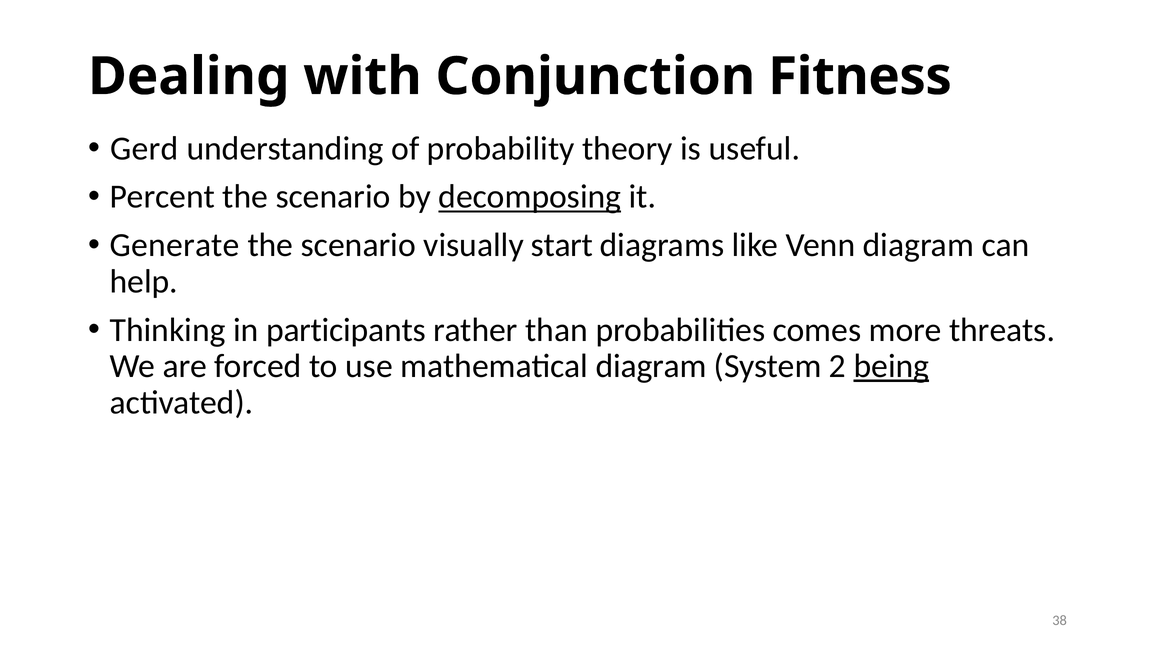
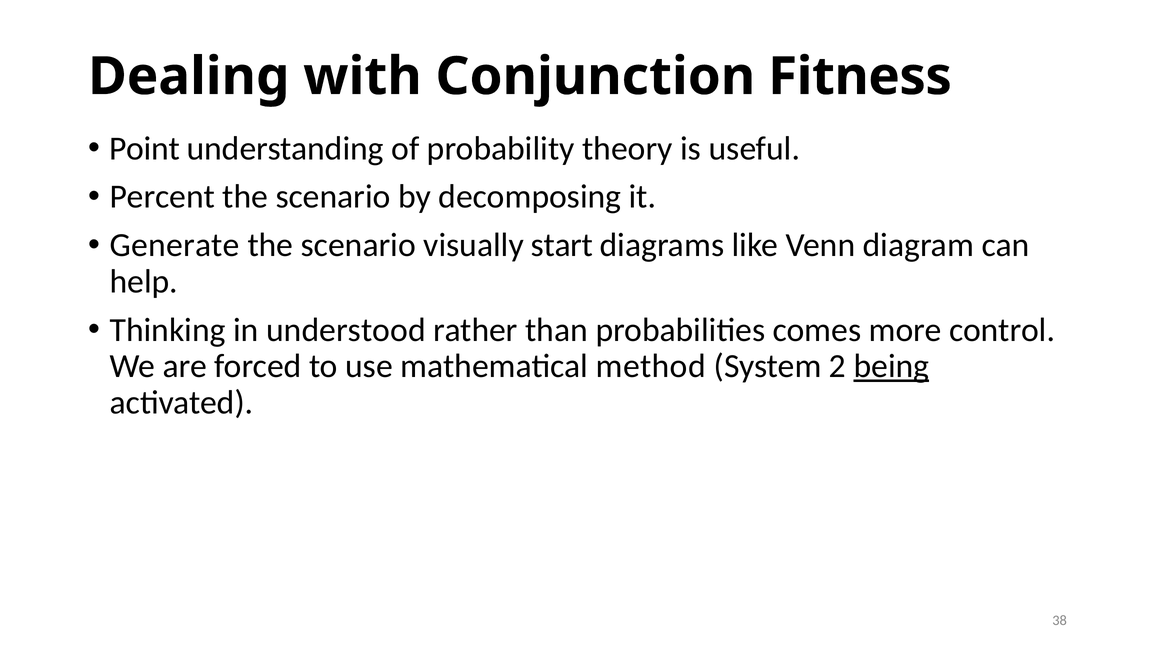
Gerd: Gerd -> Point
decomposing underline: present -> none
participants: participants -> understood
threats: threats -> control
mathematical diagram: diagram -> method
